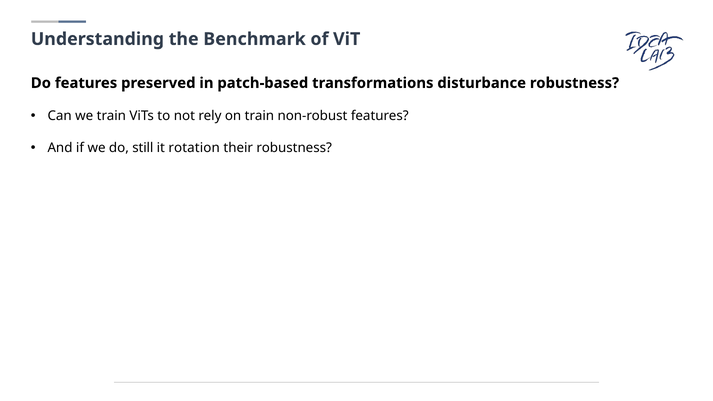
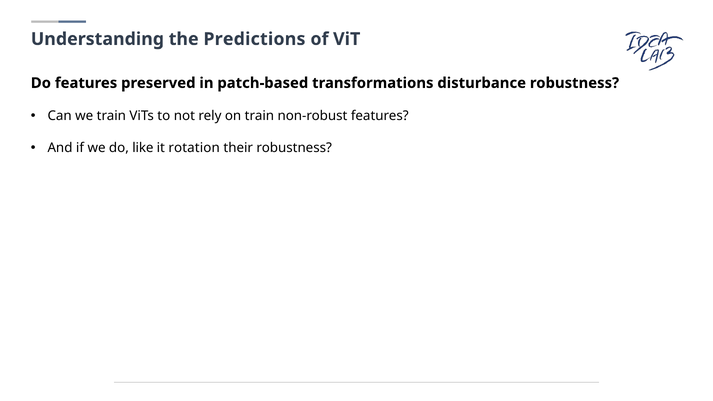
Benchmark: Benchmark -> Predictions
still: still -> like
